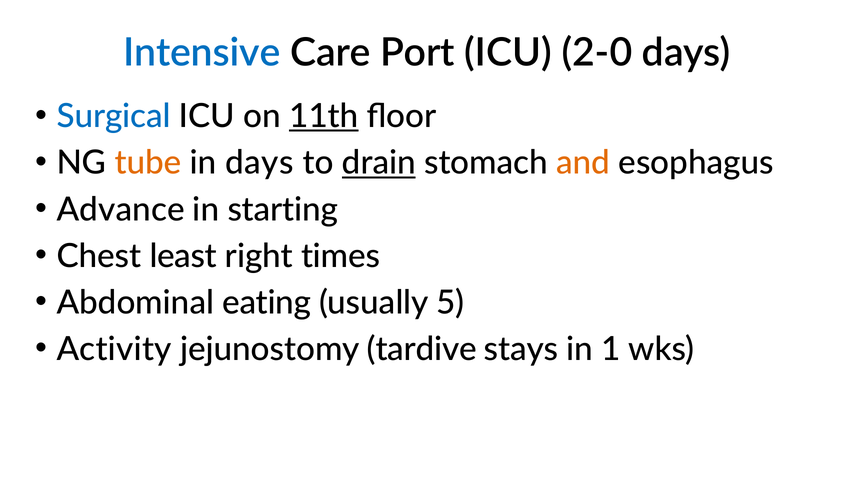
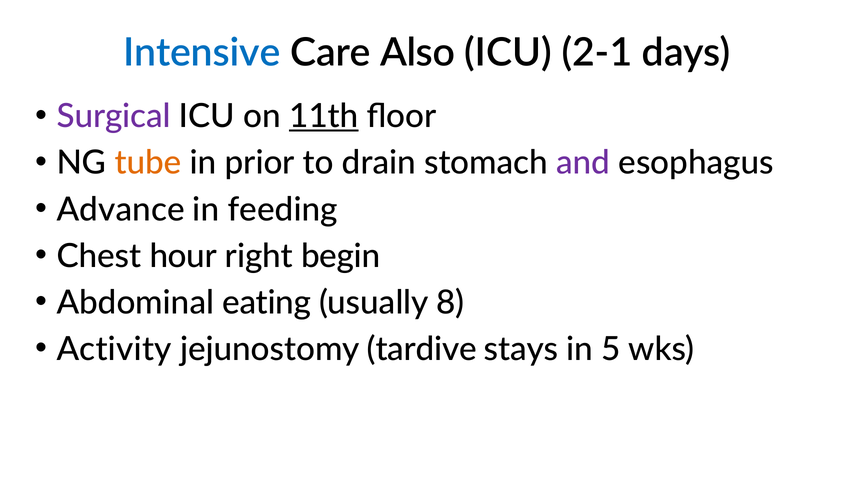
Port: Port -> Also
2-0: 2-0 -> 2-1
Surgical colour: blue -> purple
in days: days -> prior
drain underline: present -> none
and colour: orange -> purple
starting: starting -> feeding
least: least -> hour
times: times -> begin
5: 5 -> 8
1: 1 -> 5
